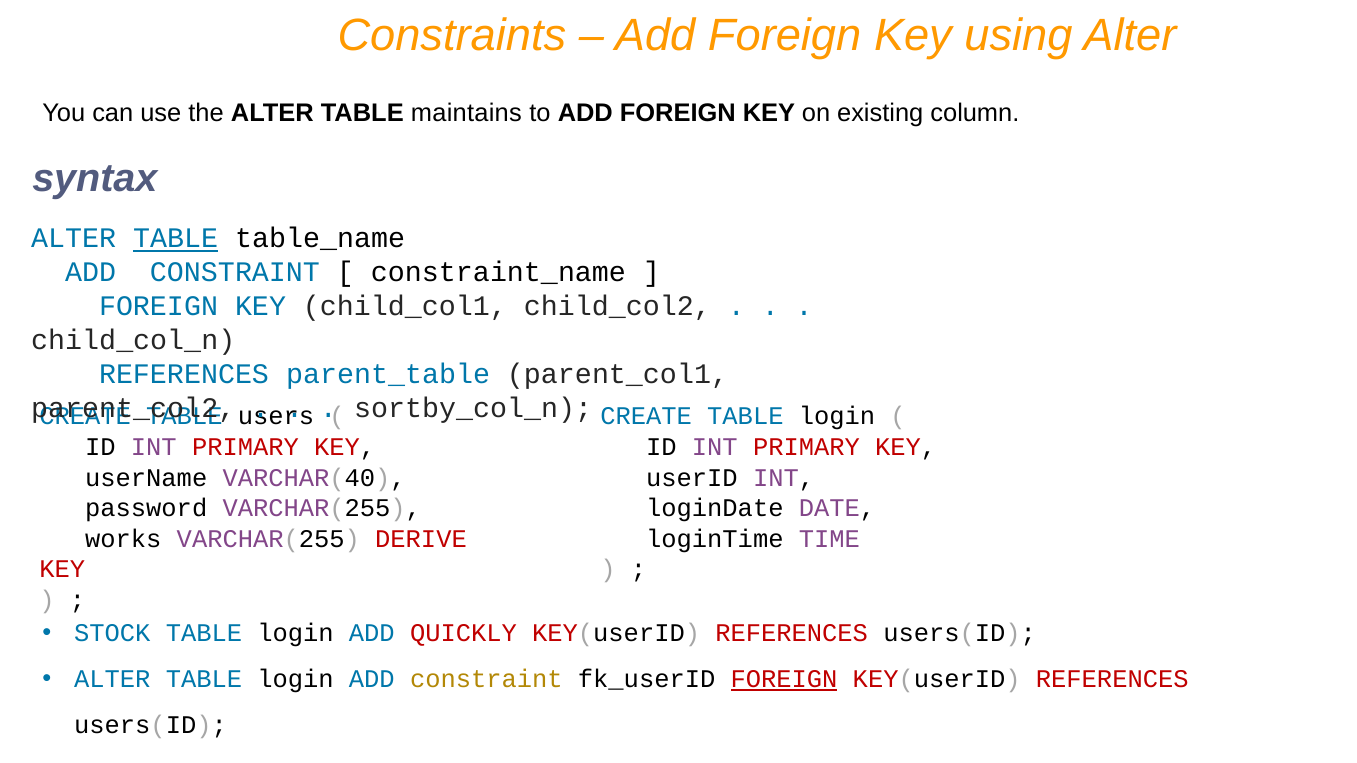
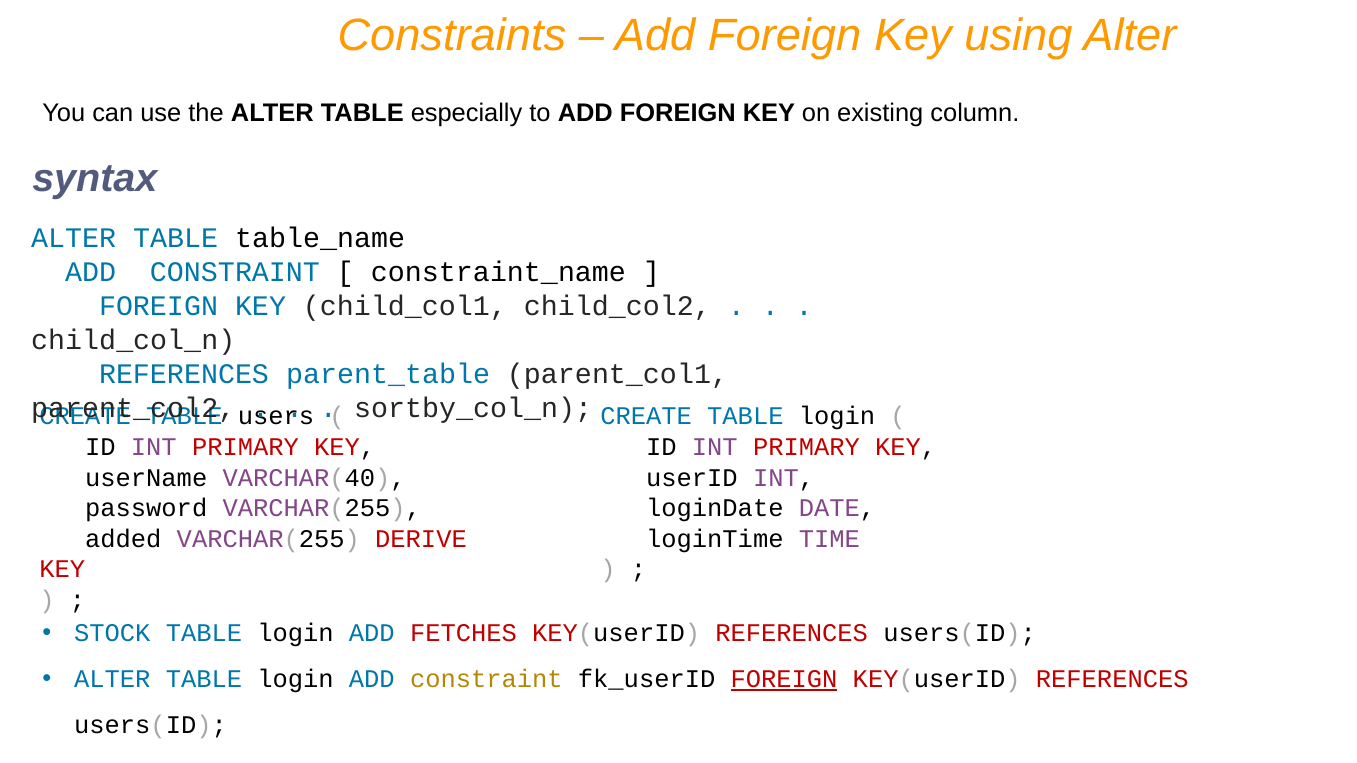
maintains: maintains -> especially
TABLE at (176, 239) underline: present -> none
works: works -> added
QUICKLY: QUICKLY -> FETCHES
